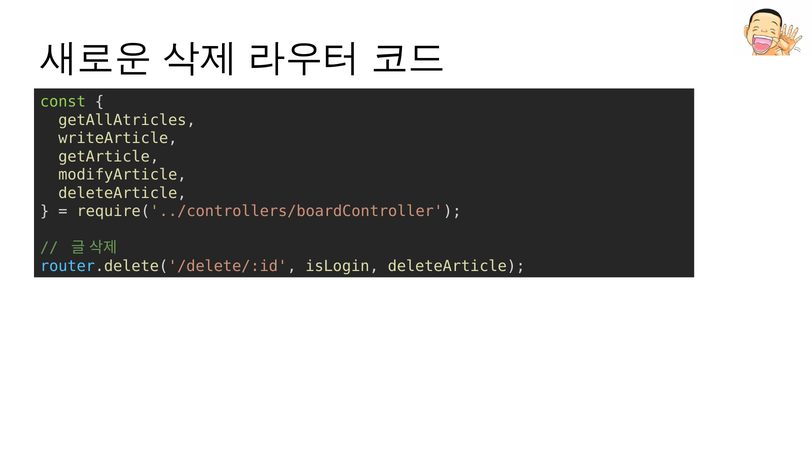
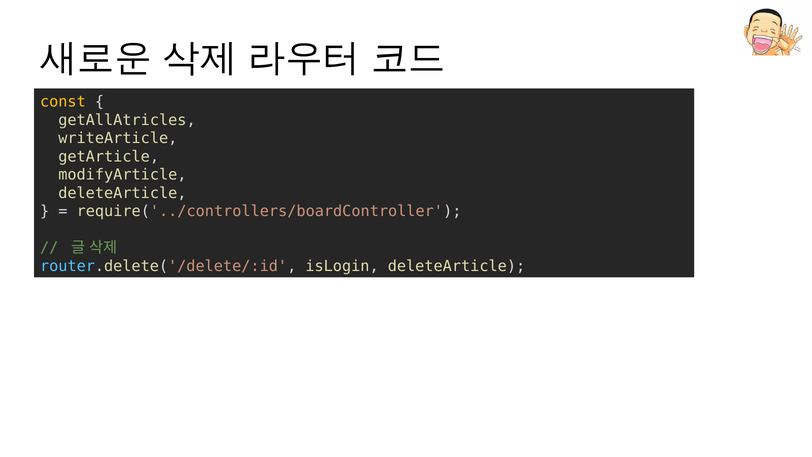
const colour: light green -> yellow
